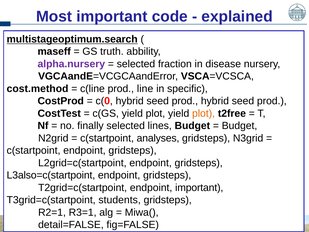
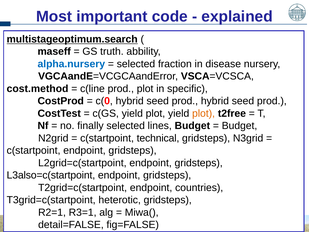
alpha.nursery colour: purple -> blue
prod line: line -> plot
analyses: analyses -> technical
endpoint important: important -> countries
students: students -> heterotic
